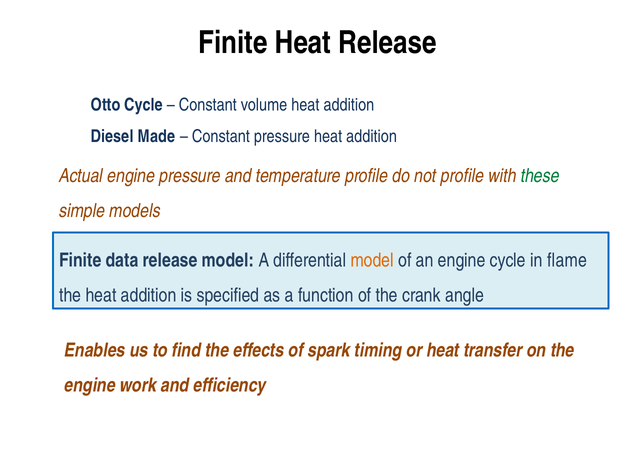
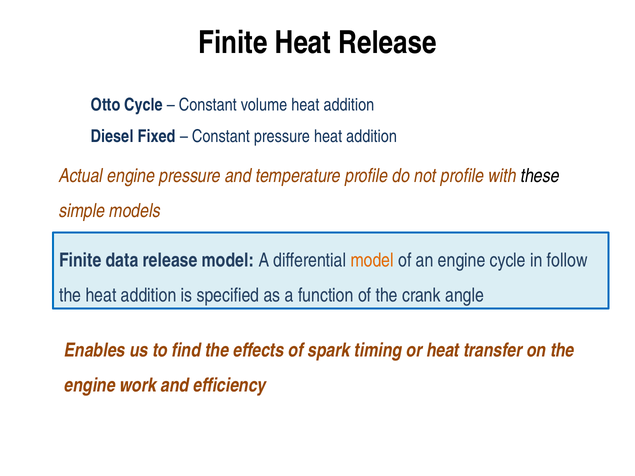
Made: Made -> Fixed
these colour: green -> black
flame: flame -> follow
